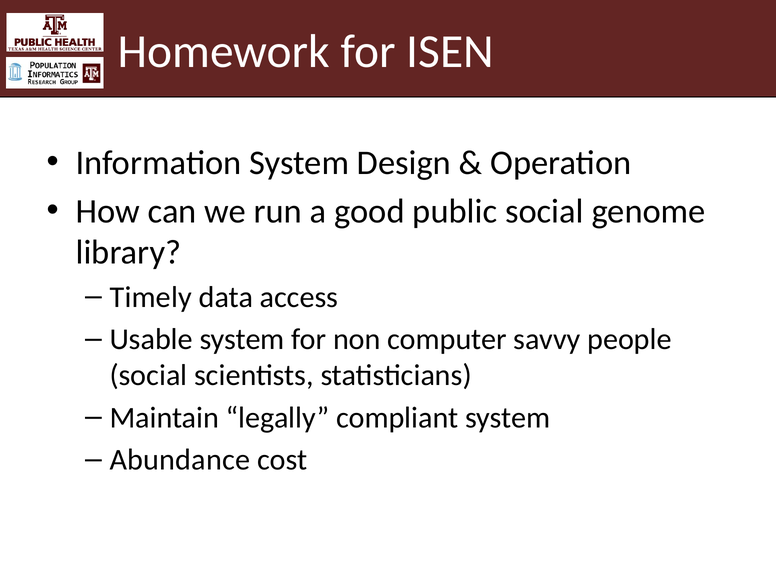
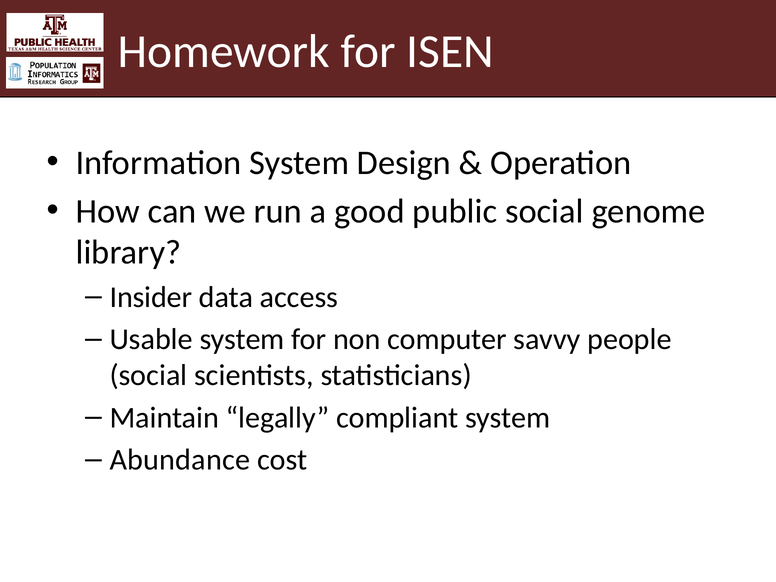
Timely: Timely -> Insider
